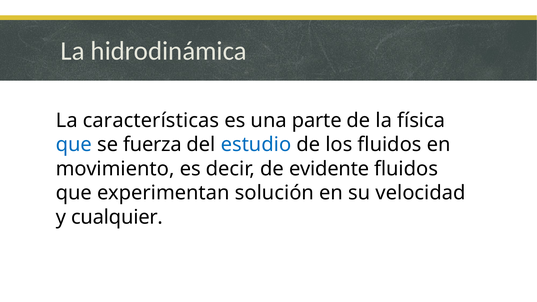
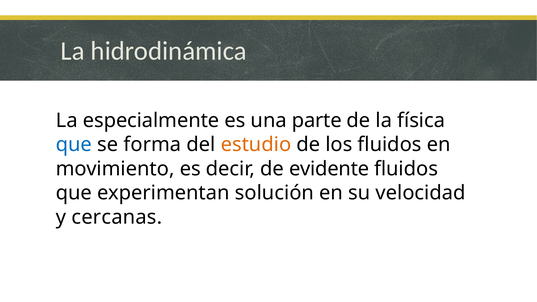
características: características -> especialmente
fuerza: fuerza -> forma
estudio colour: blue -> orange
cualquier: cualquier -> cercanas
